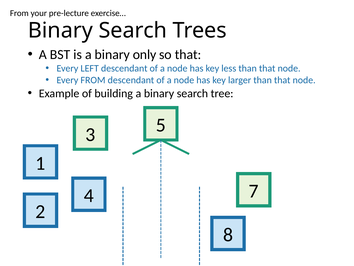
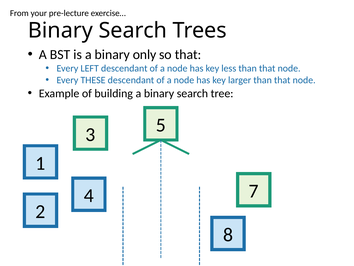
Every FROM: FROM -> THESE
